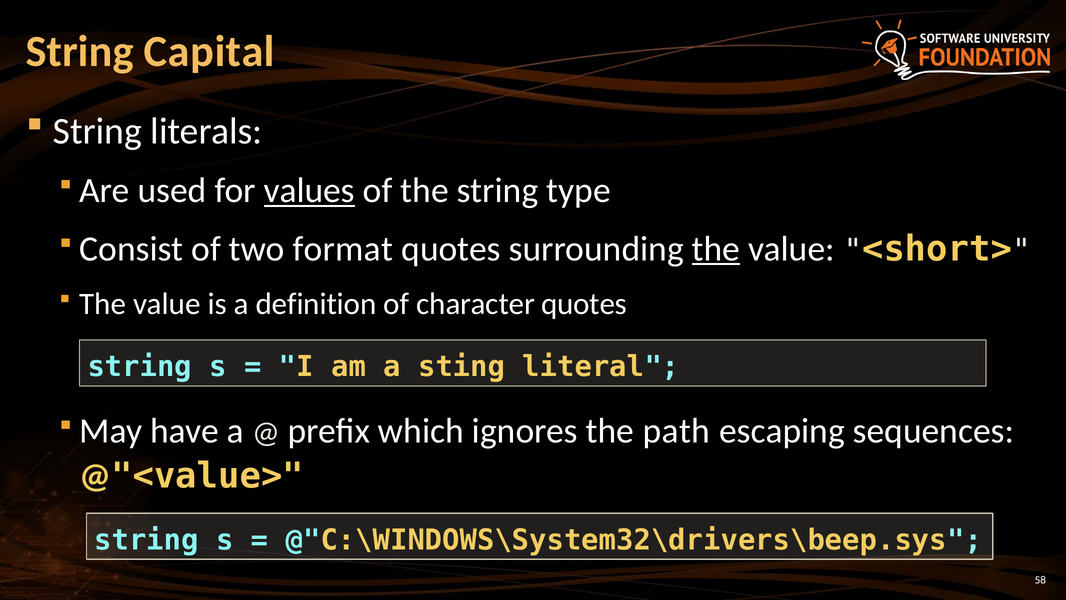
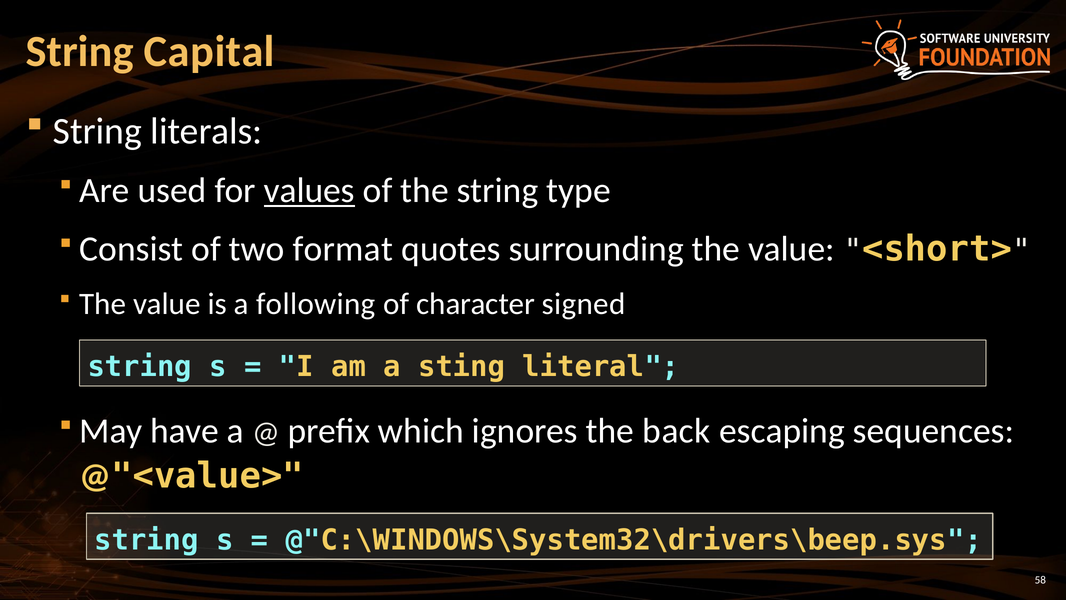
the at (716, 249) underline: present -> none
definition: definition -> following
character quotes: quotes -> signed
path: path -> back
